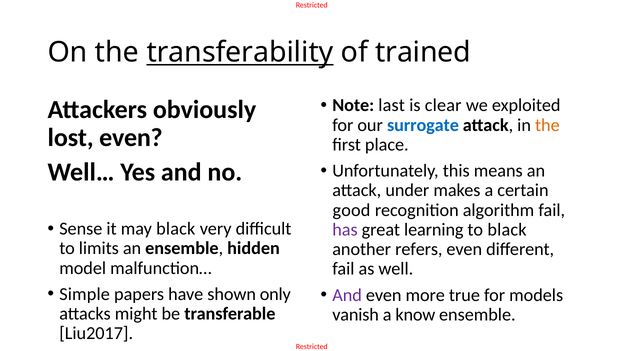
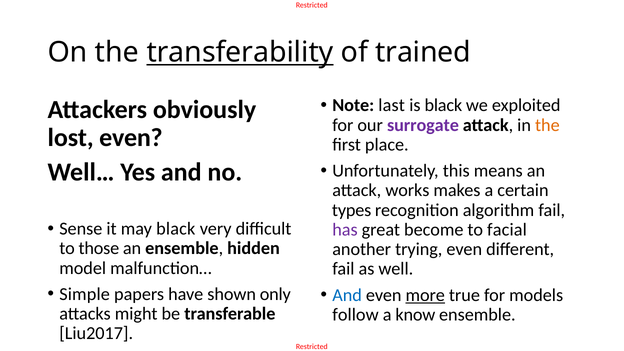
is clear: clear -> black
surrogate colour: blue -> purple
under: under -> works
good: good -> types
learning: learning -> become
to black: black -> facial
limits: limits -> those
refers: refers -> trying
And at (347, 295) colour: purple -> blue
more underline: none -> present
vanish: vanish -> follow
